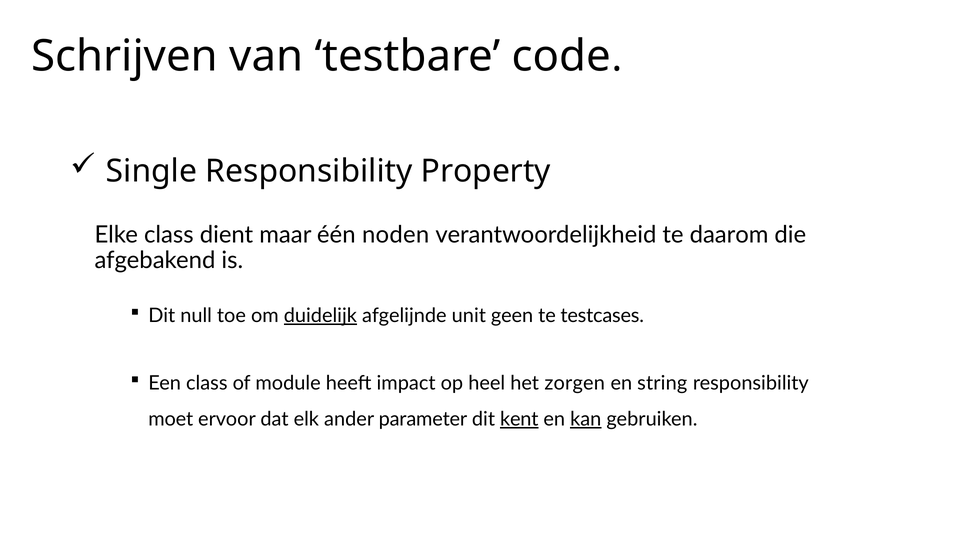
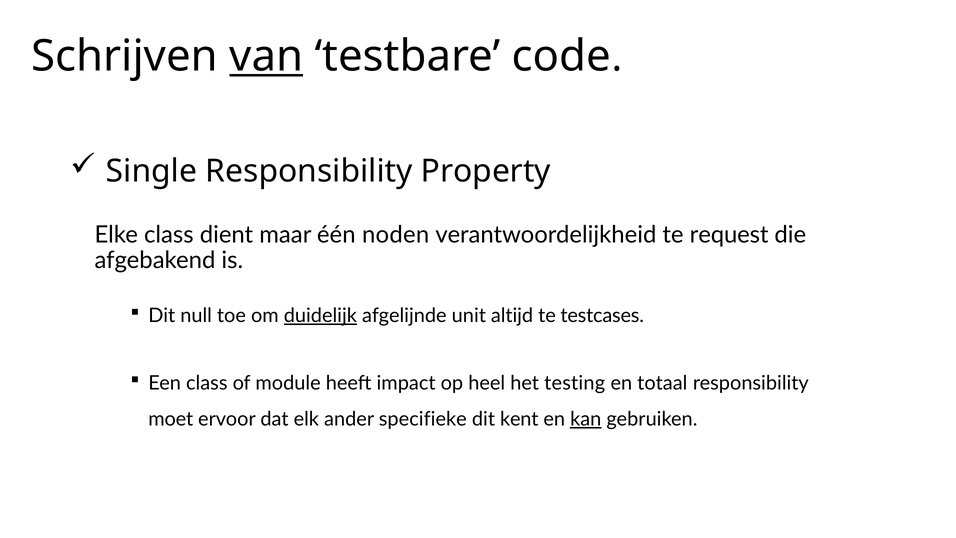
van underline: none -> present
daarom: daarom -> request
geen: geen -> altijd
zorgen: zorgen -> testing
string: string -> totaal
parameter: parameter -> specifieke
kent underline: present -> none
